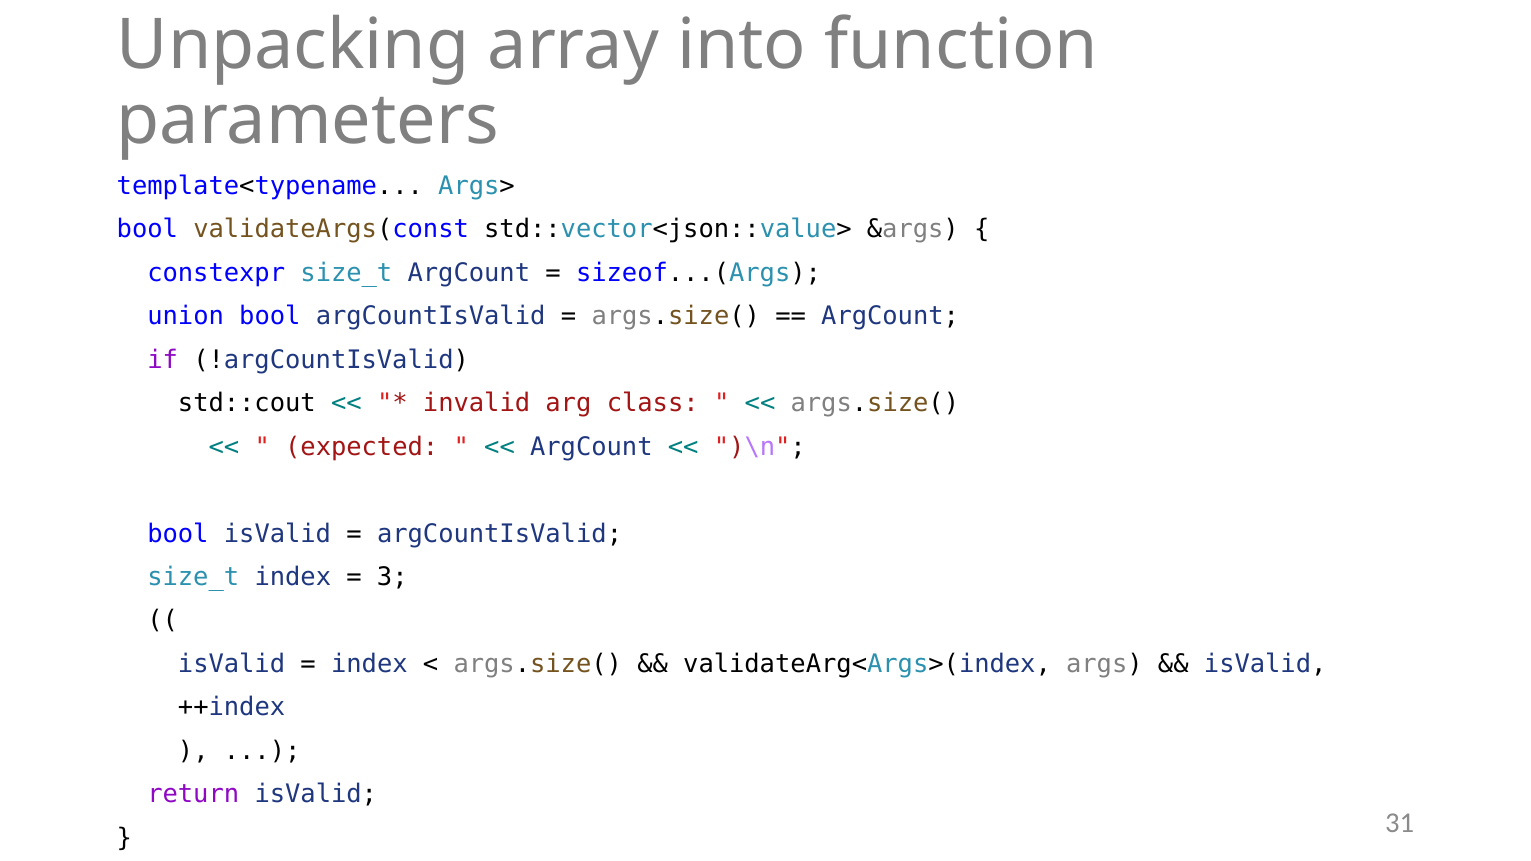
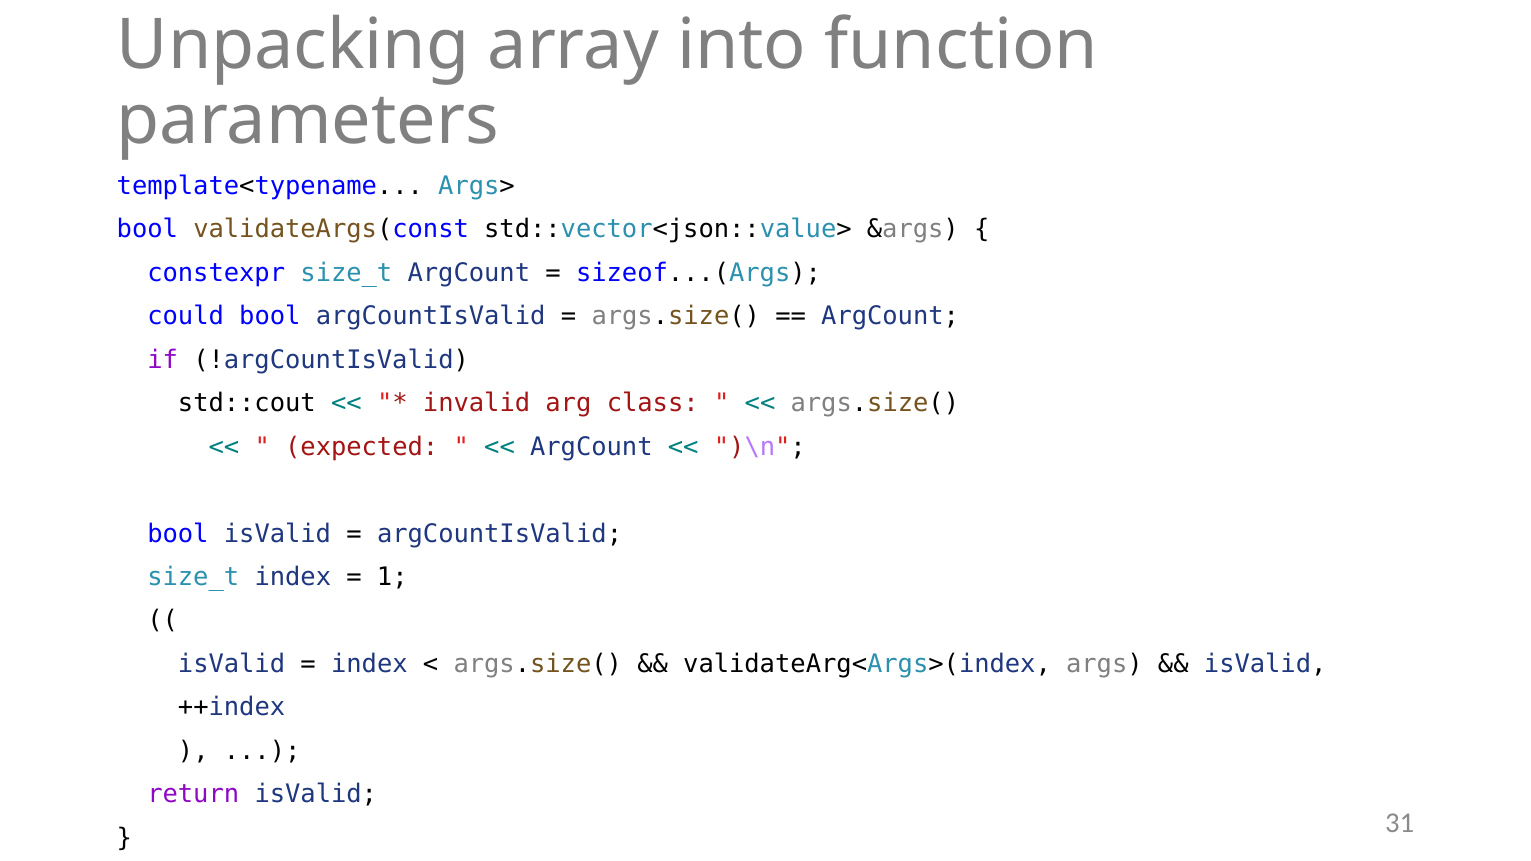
union: union -> could
3: 3 -> 1
